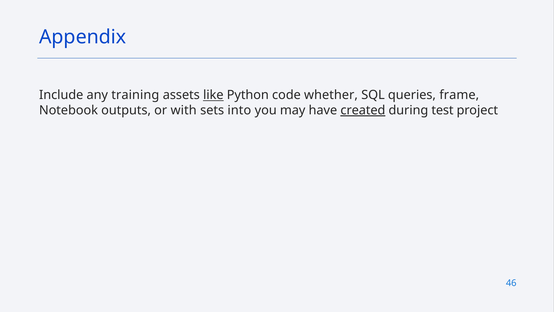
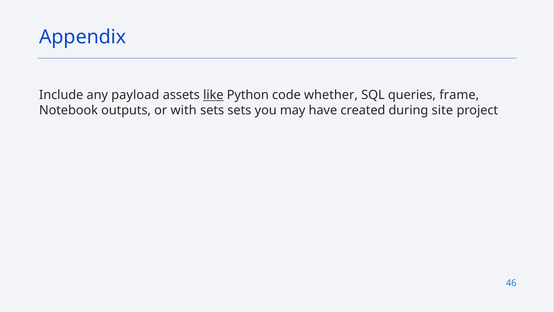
training: training -> payload
sets into: into -> sets
created underline: present -> none
test: test -> site
